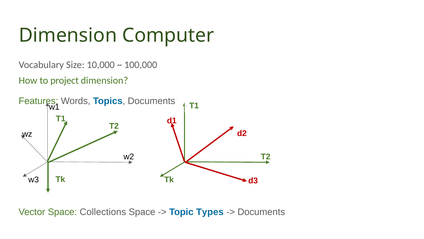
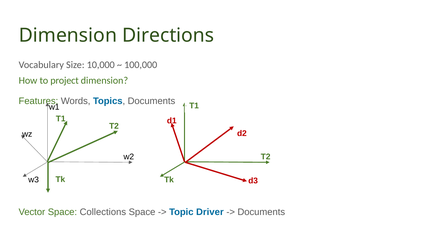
Computer: Computer -> Directions
Types: Types -> Driver
